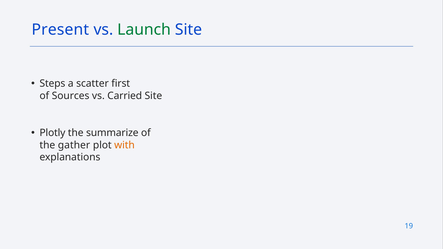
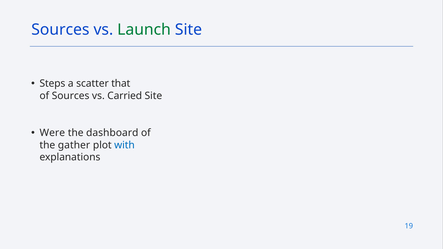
Present at (60, 30): Present -> Sources
first: first -> that
Plotly: Plotly -> Were
summarize: summarize -> dashboard
with colour: orange -> blue
